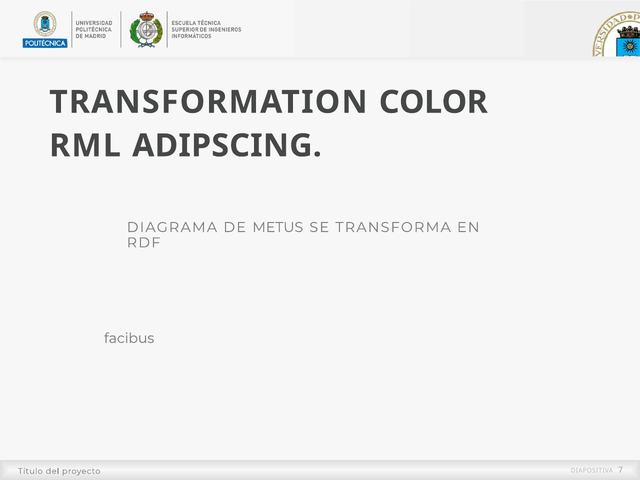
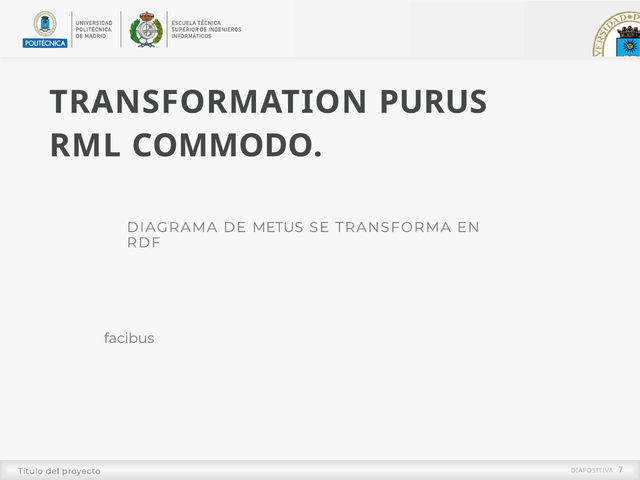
COLOR: COLOR -> PURUS
ADIPSCING: ADIPSCING -> COMMODO
